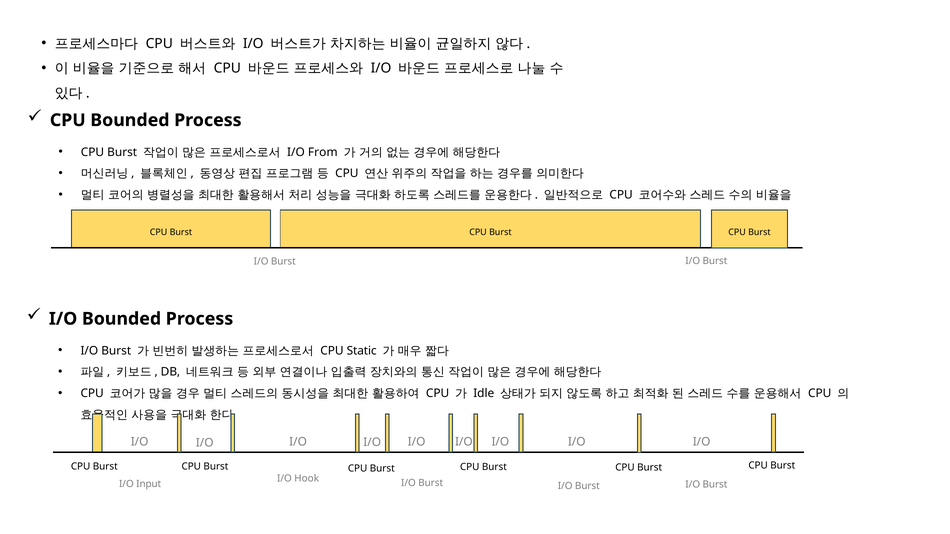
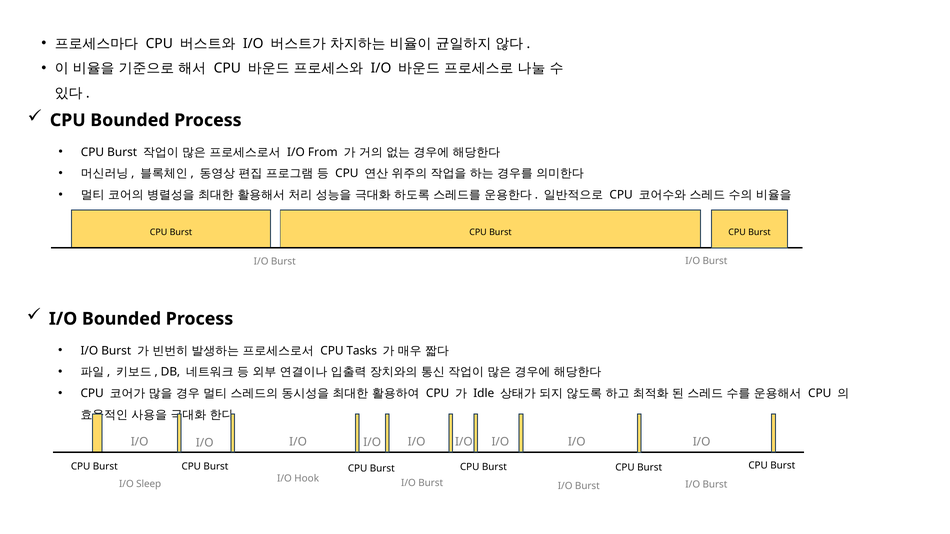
Static: Static -> Tasks
Input: Input -> Sleep
